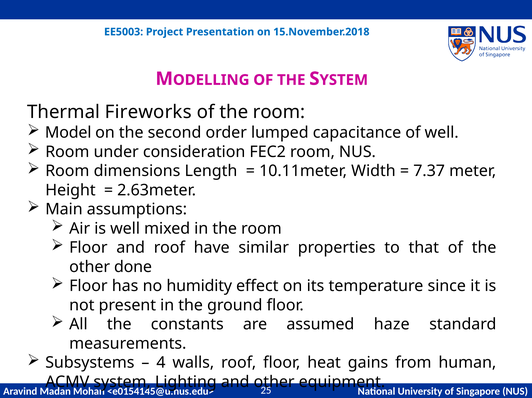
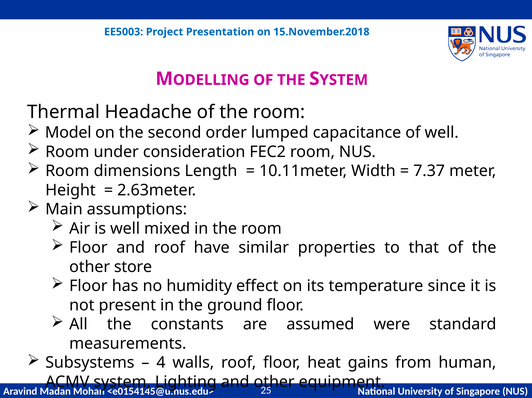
Fireworks: Fireworks -> Headache
done: done -> store
haze: haze -> were
